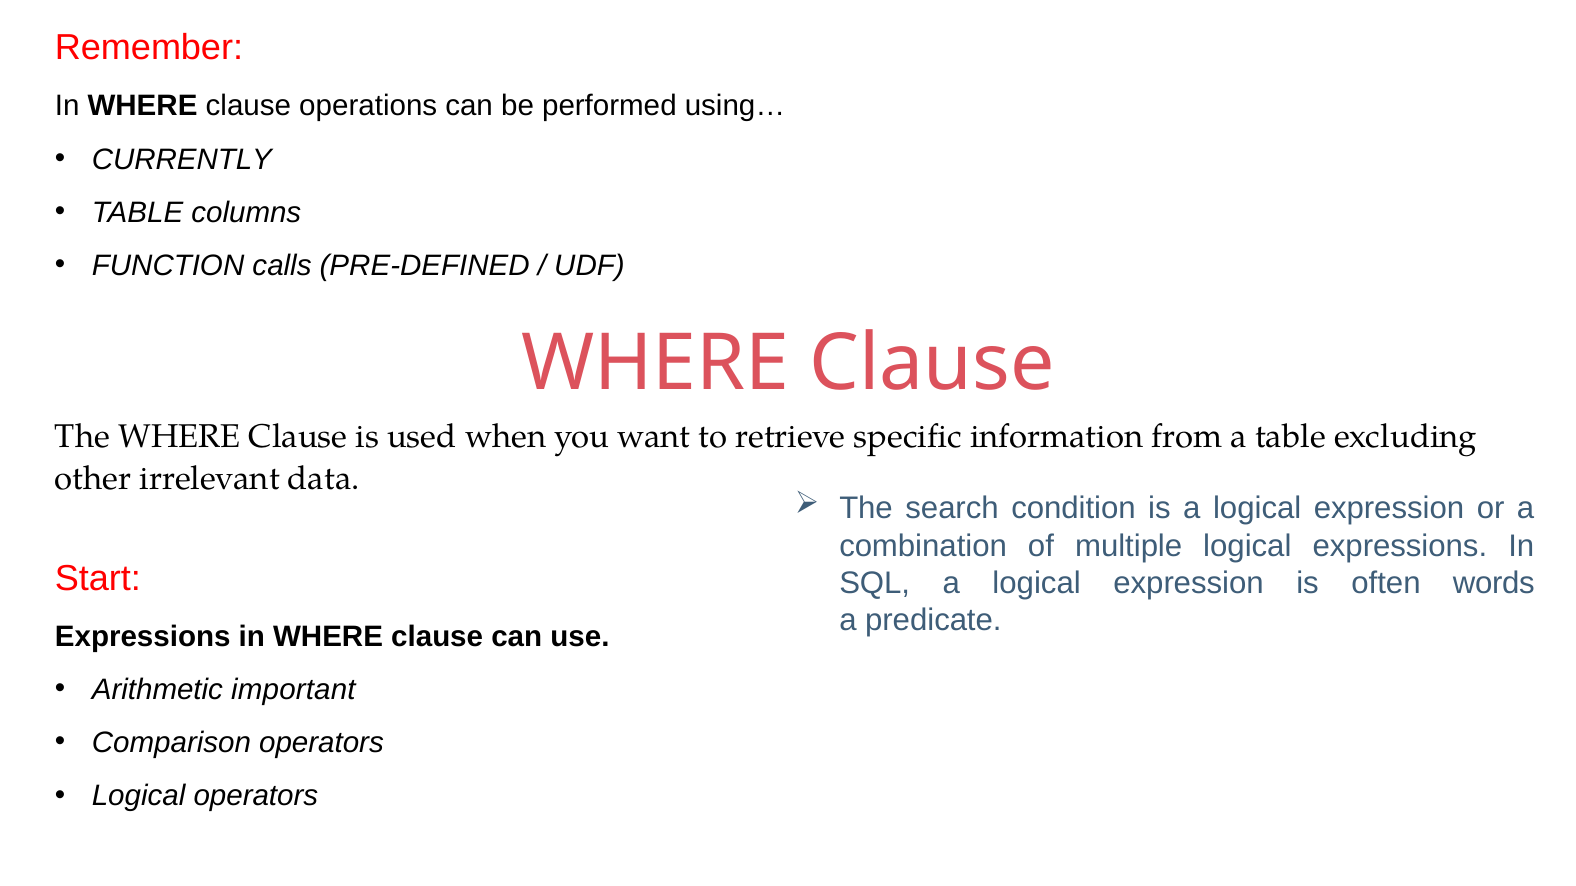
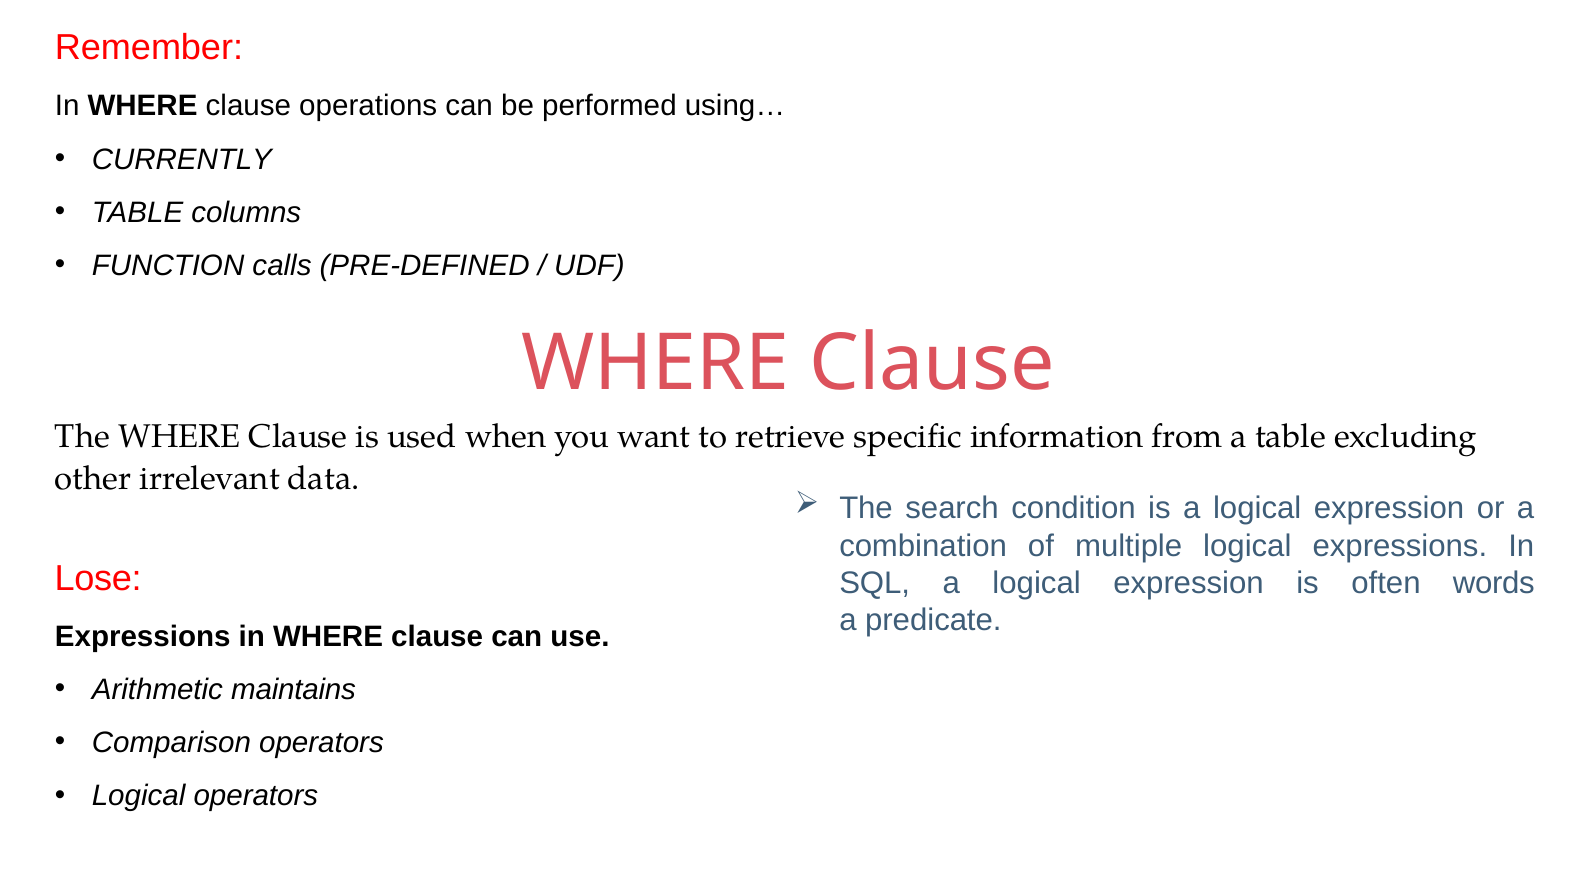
Start: Start -> Lose
important: important -> maintains
